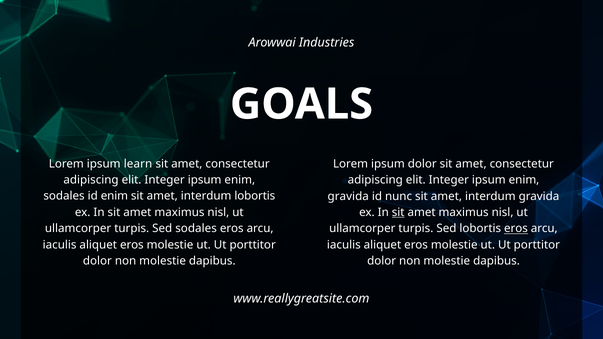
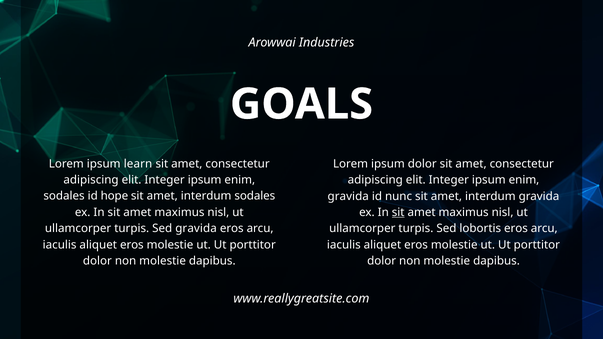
id enim: enim -> hope
interdum lobortis: lobortis -> sodales
Sed sodales: sodales -> gravida
eros at (516, 229) underline: present -> none
